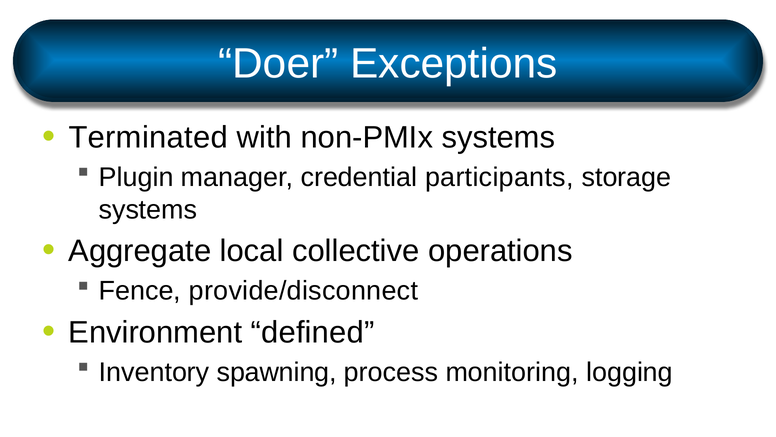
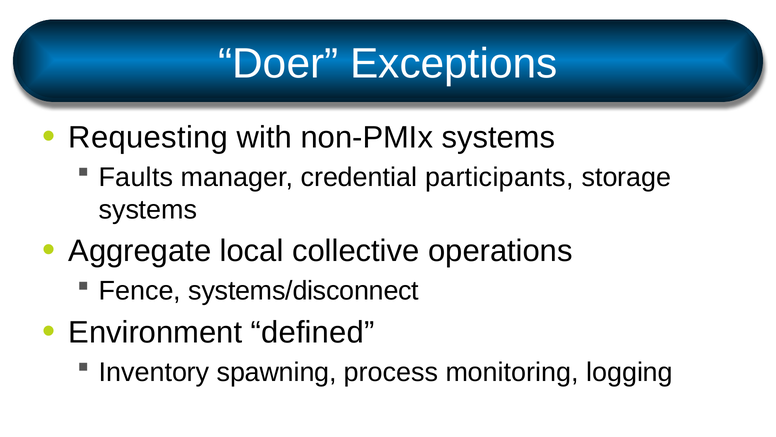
Terminated: Terminated -> Requesting
Plugin: Plugin -> Faults
provide/disconnect: provide/disconnect -> systems/disconnect
